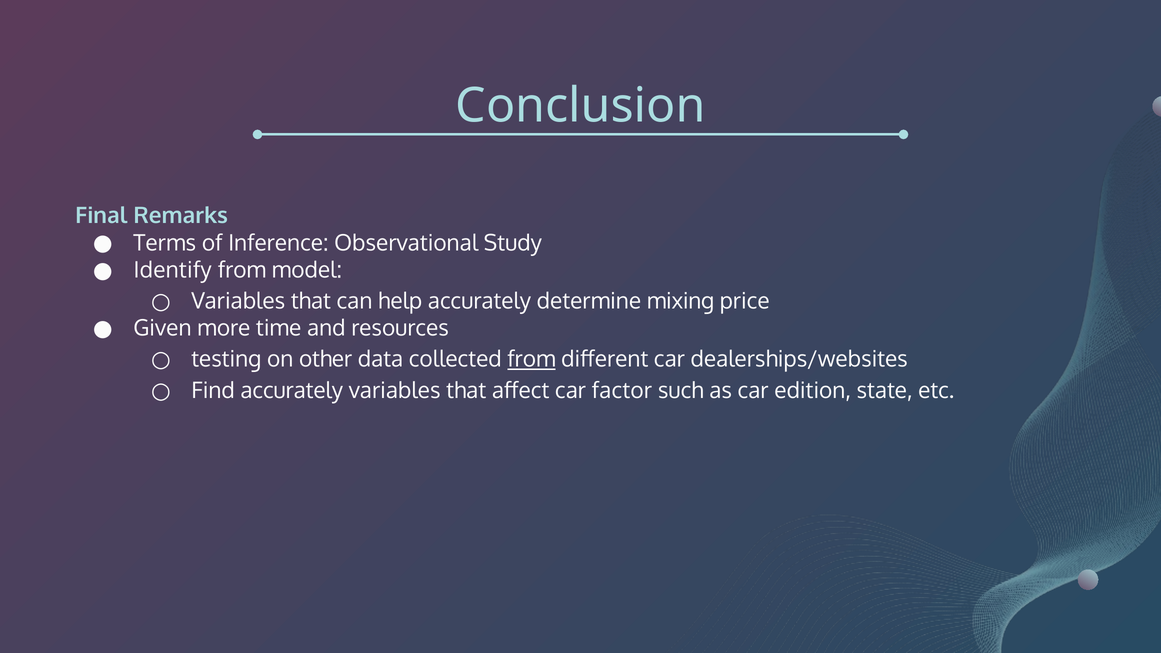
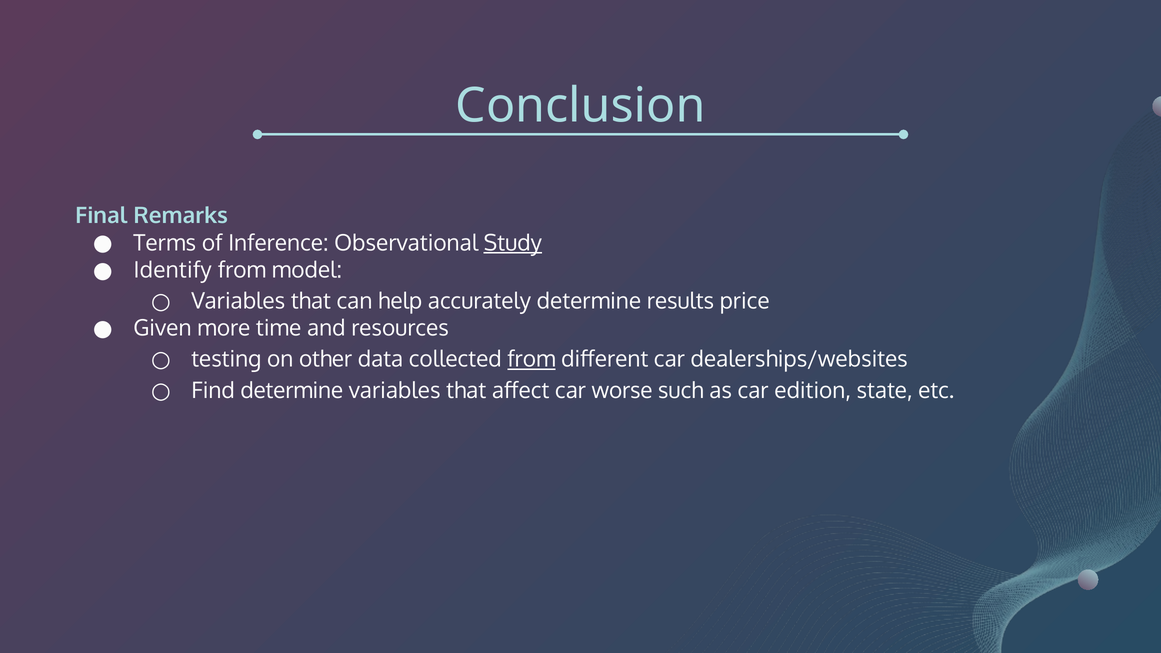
Study underline: none -> present
mixing: mixing -> results
Find accurately: accurately -> determine
factor: factor -> worse
